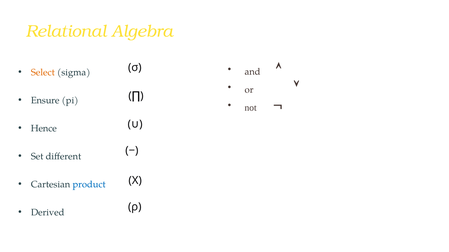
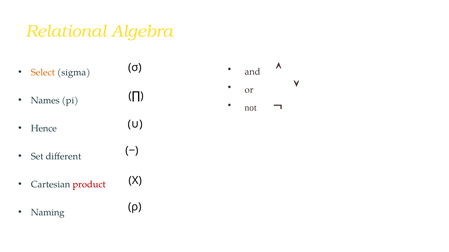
Ensure: Ensure -> Names
product colour: blue -> red
Derived: Derived -> Naming
